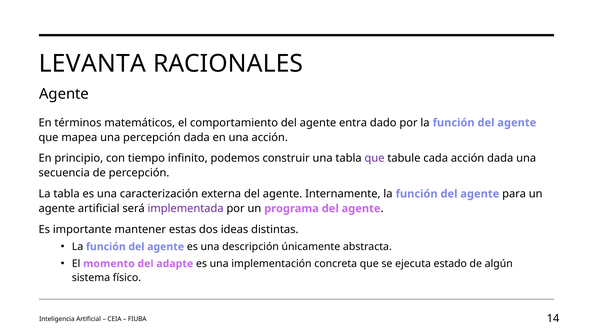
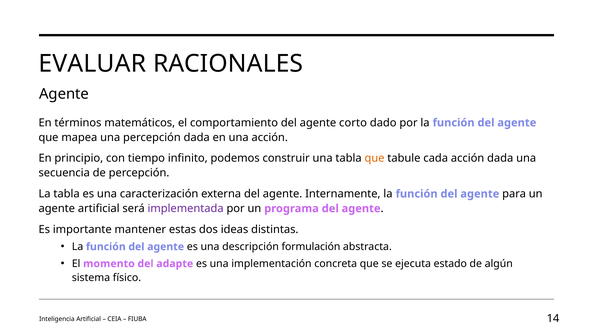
LEVANTA: LEVANTA -> EVALUAR
entra: entra -> corto
que at (375, 158) colour: purple -> orange
únicamente: únicamente -> formulación
